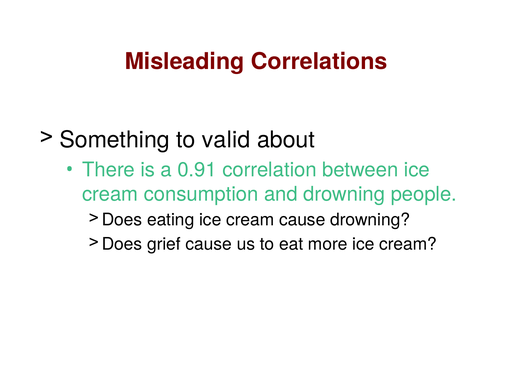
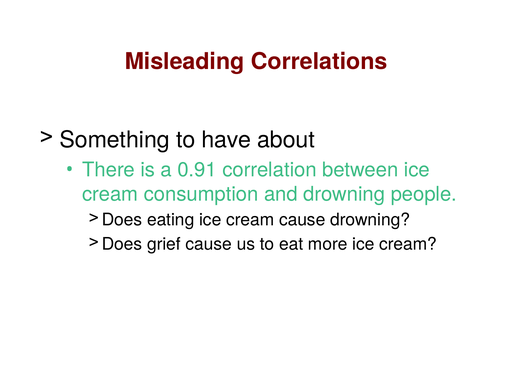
valid: valid -> have
